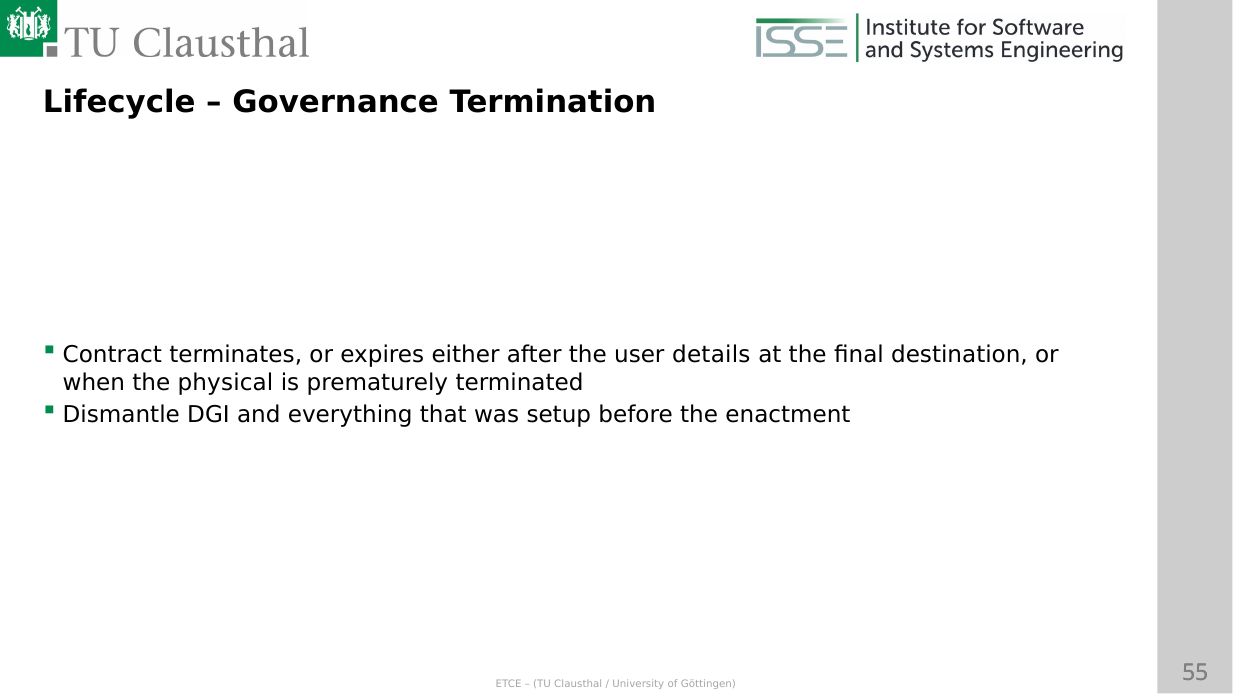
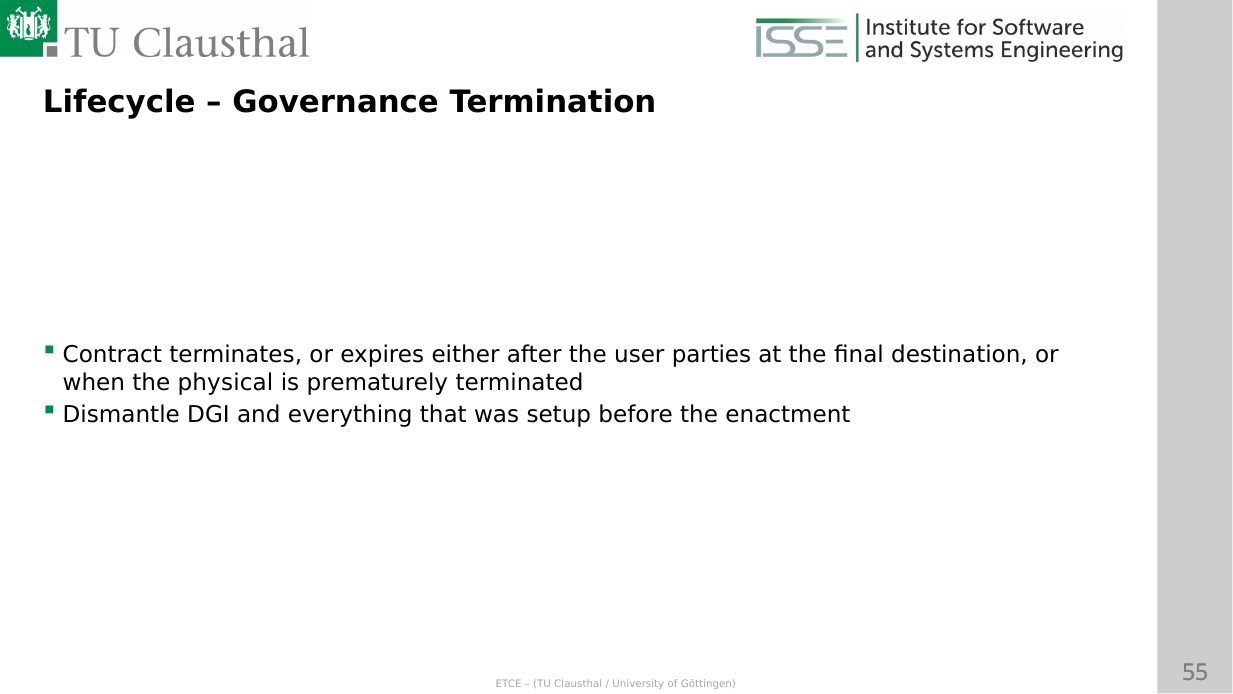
details: details -> parties
